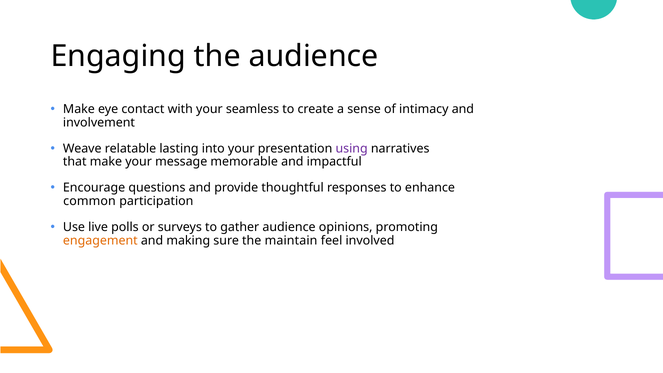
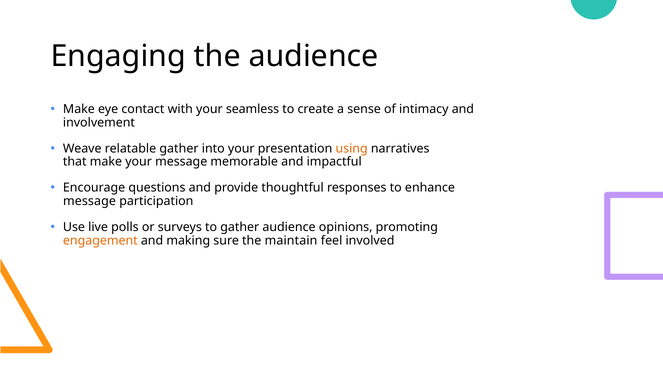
relatable lasting: lasting -> gather
using colour: purple -> orange
common at (89, 201): common -> message
